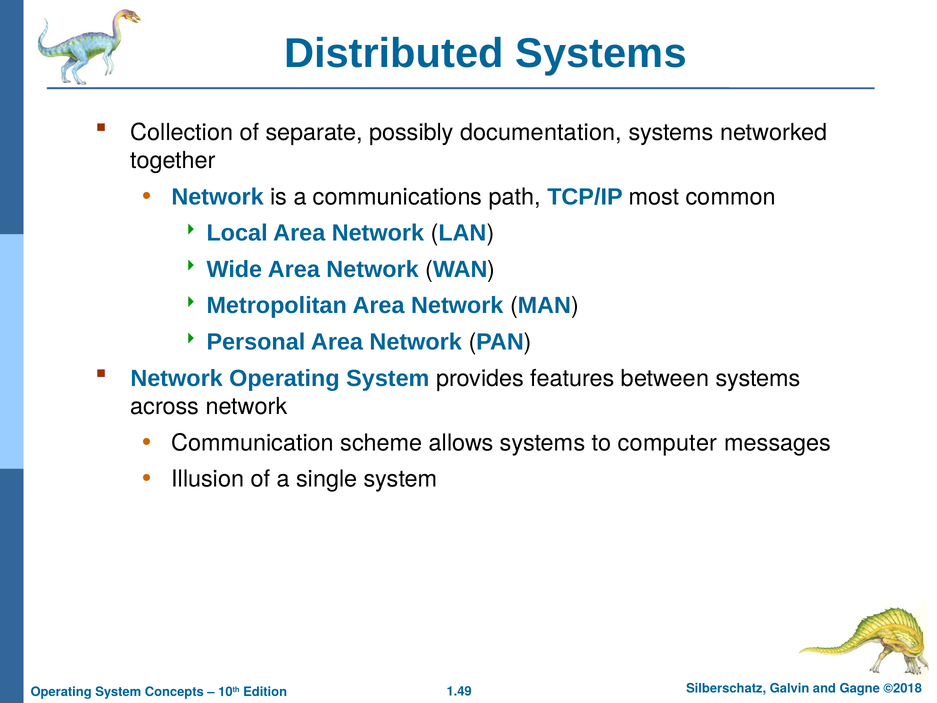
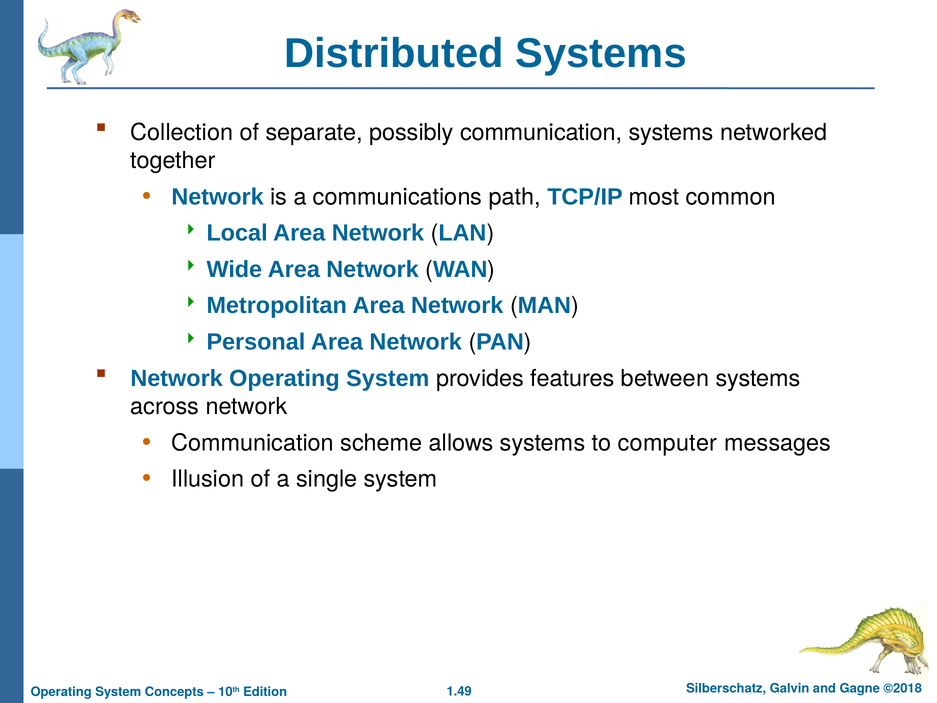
possibly documentation: documentation -> communication
